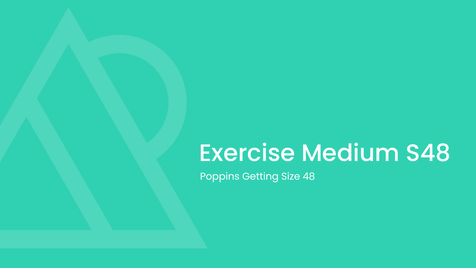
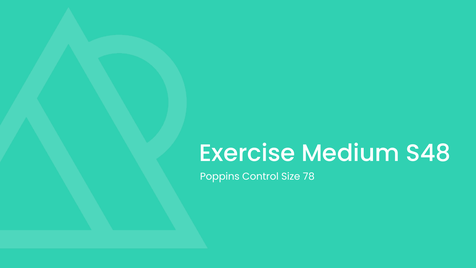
Getting: Getting -> Control
48: 48 -> 78
